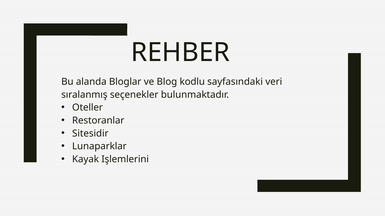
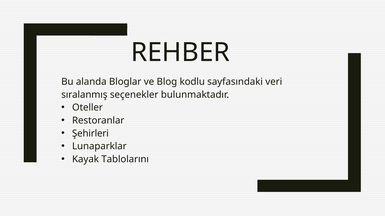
Sitesidir: Sitesidir -> Şehirleri
Işlemlerini: Işlemlerini -> Tablolarını
